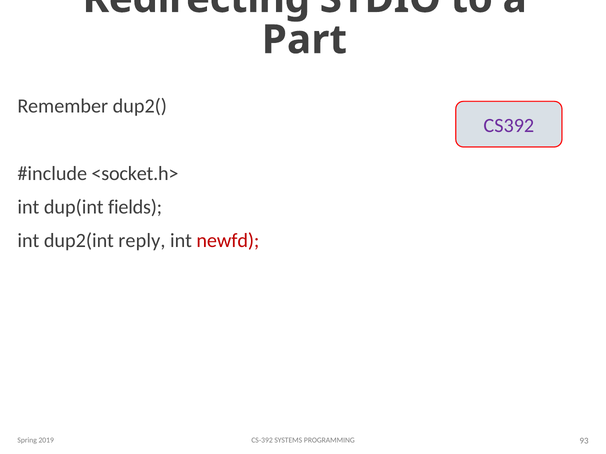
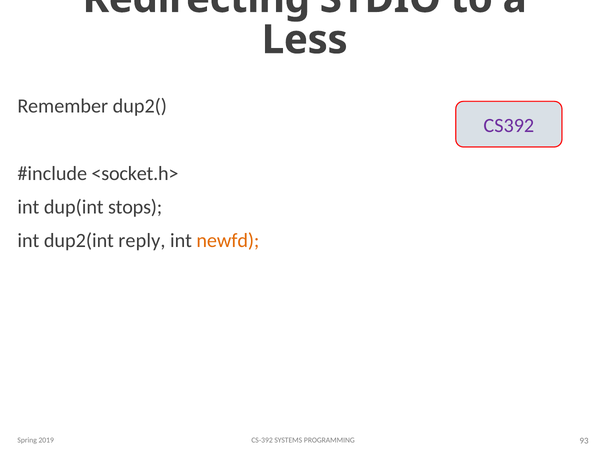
Part: Part -> Less
fields: fields -> stops
newfd colour: red -> orange
